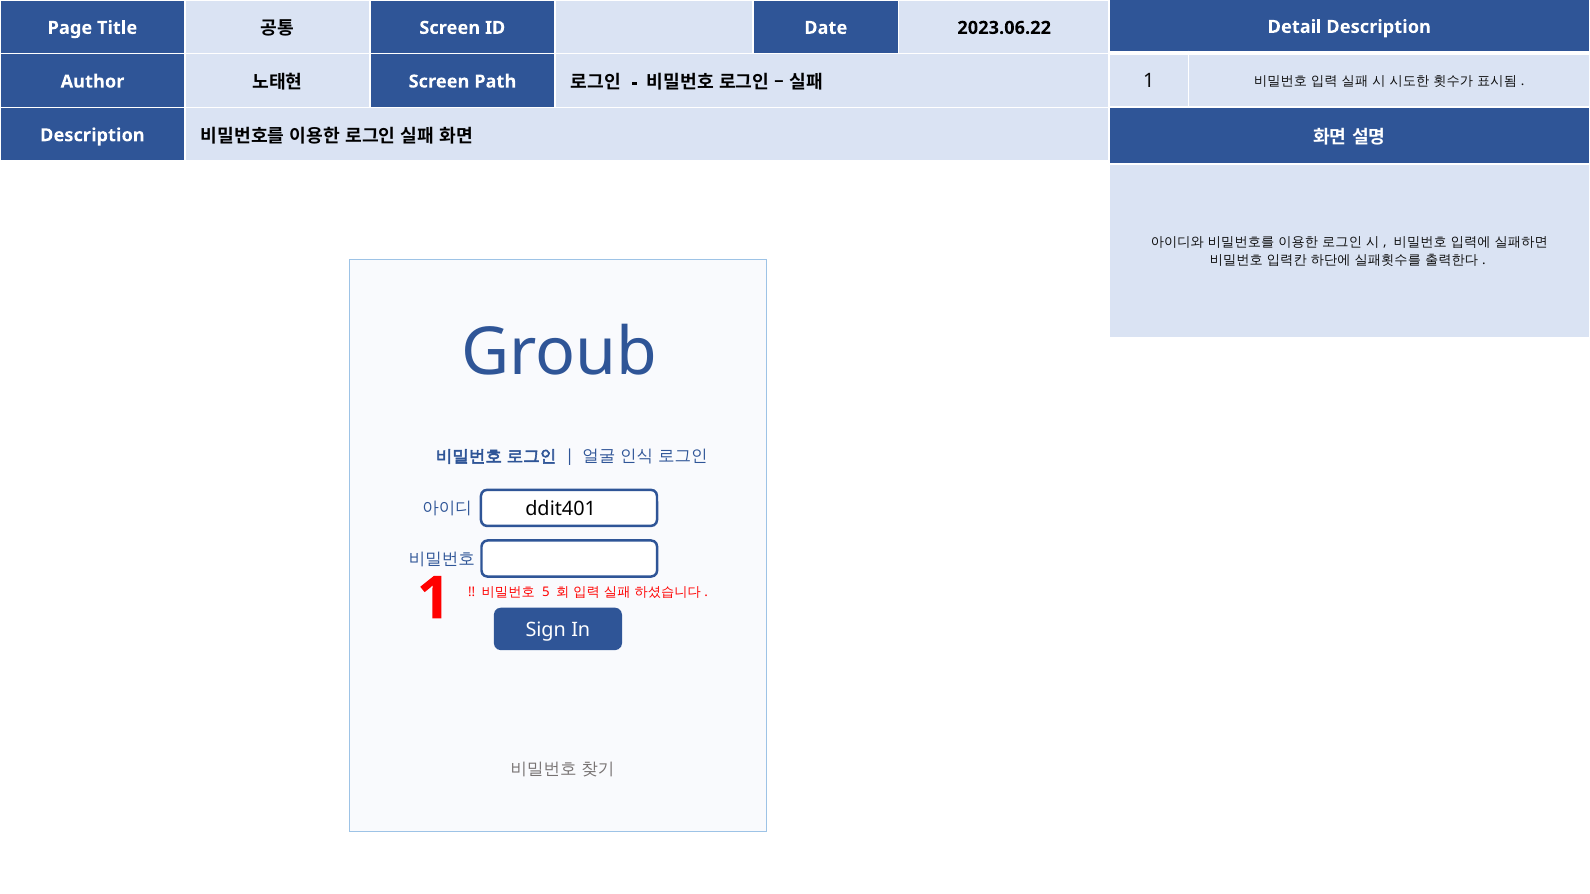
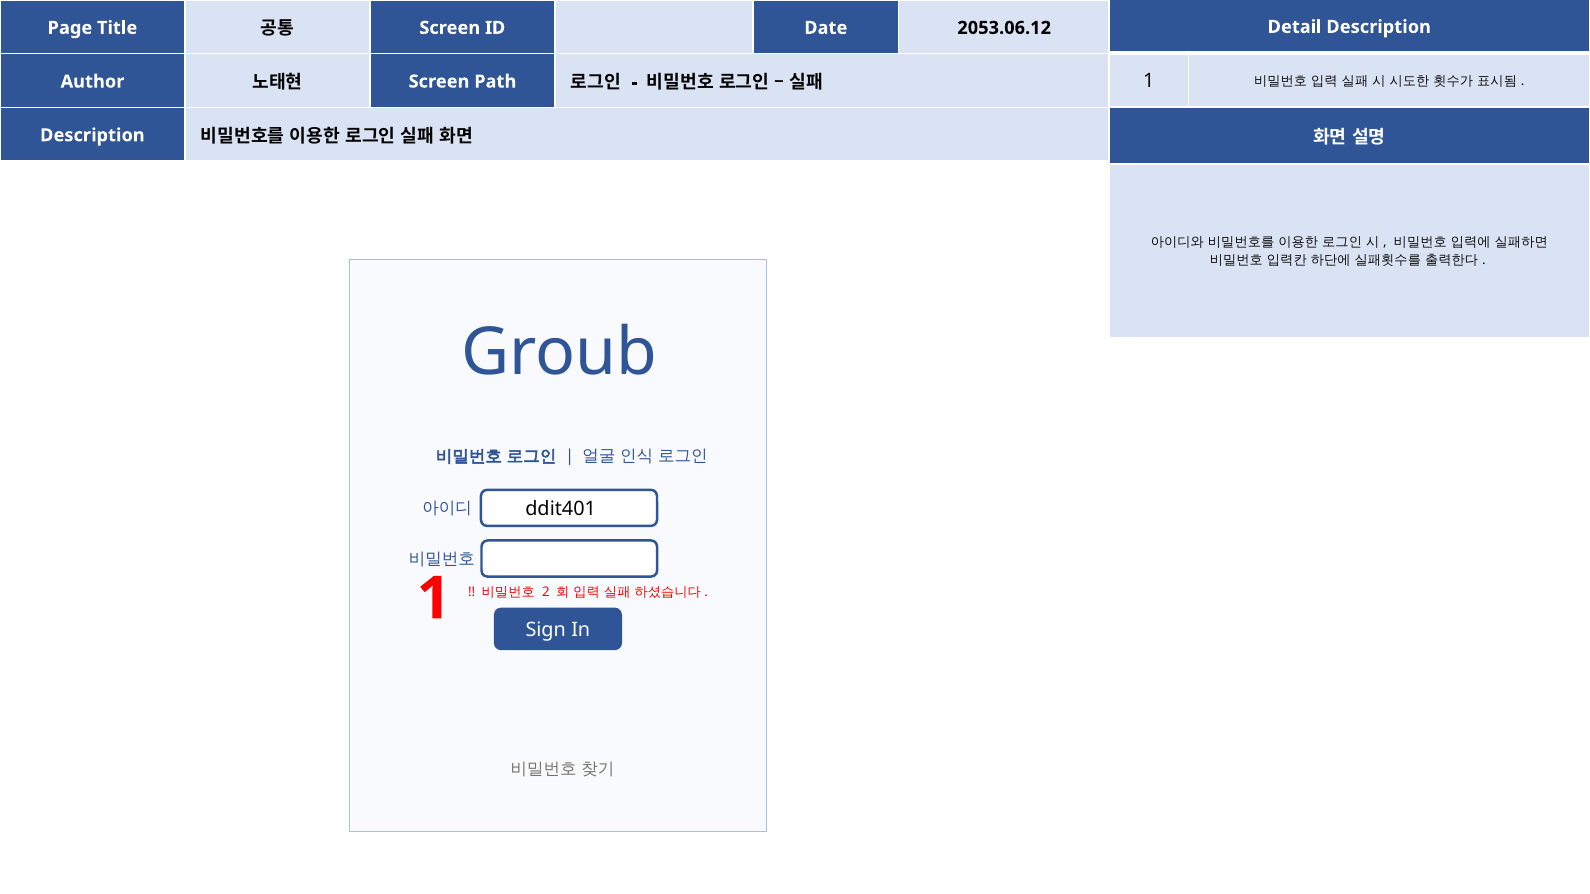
2023.06.22: 2023.06.22 -> 2053.06.12
5: 5 -> 2
